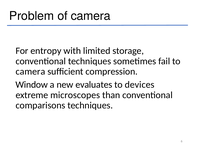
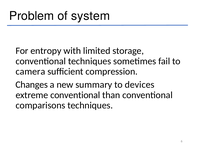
of camera: camera -> system
Window: Window -> Changes
evaluates: evaluates -> summary
extreme microscopes: microscopes -> conventional
